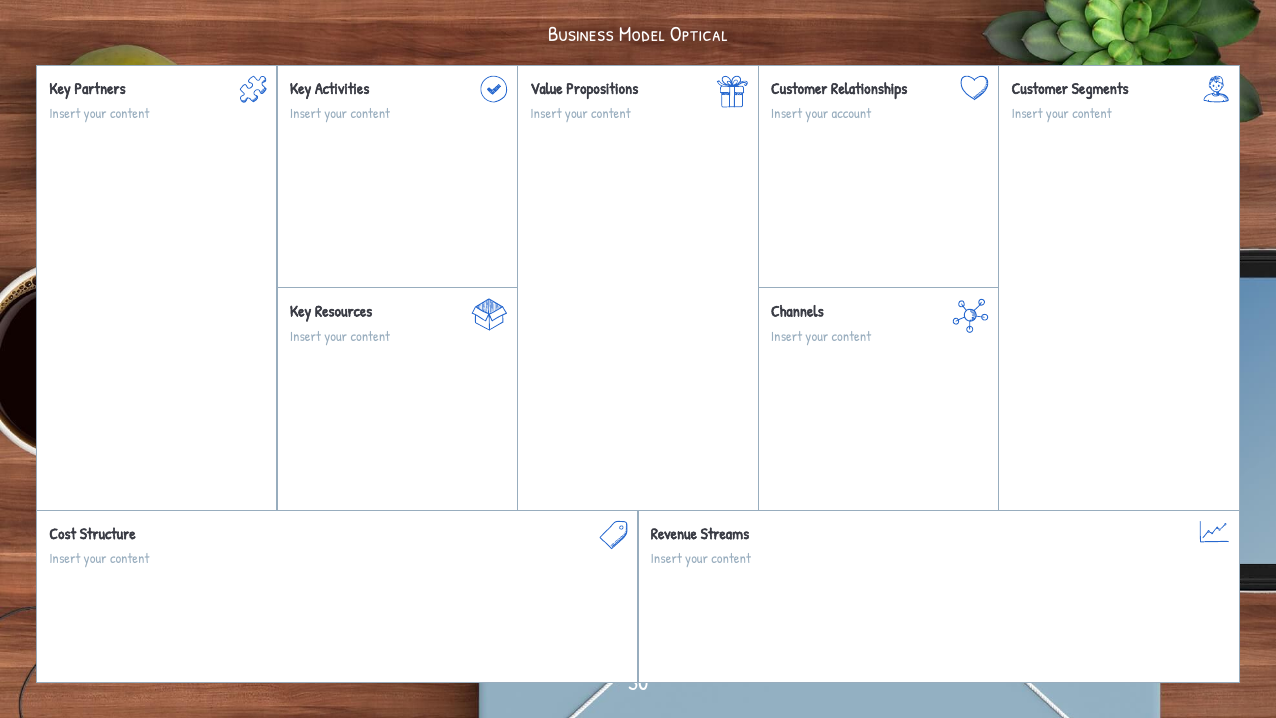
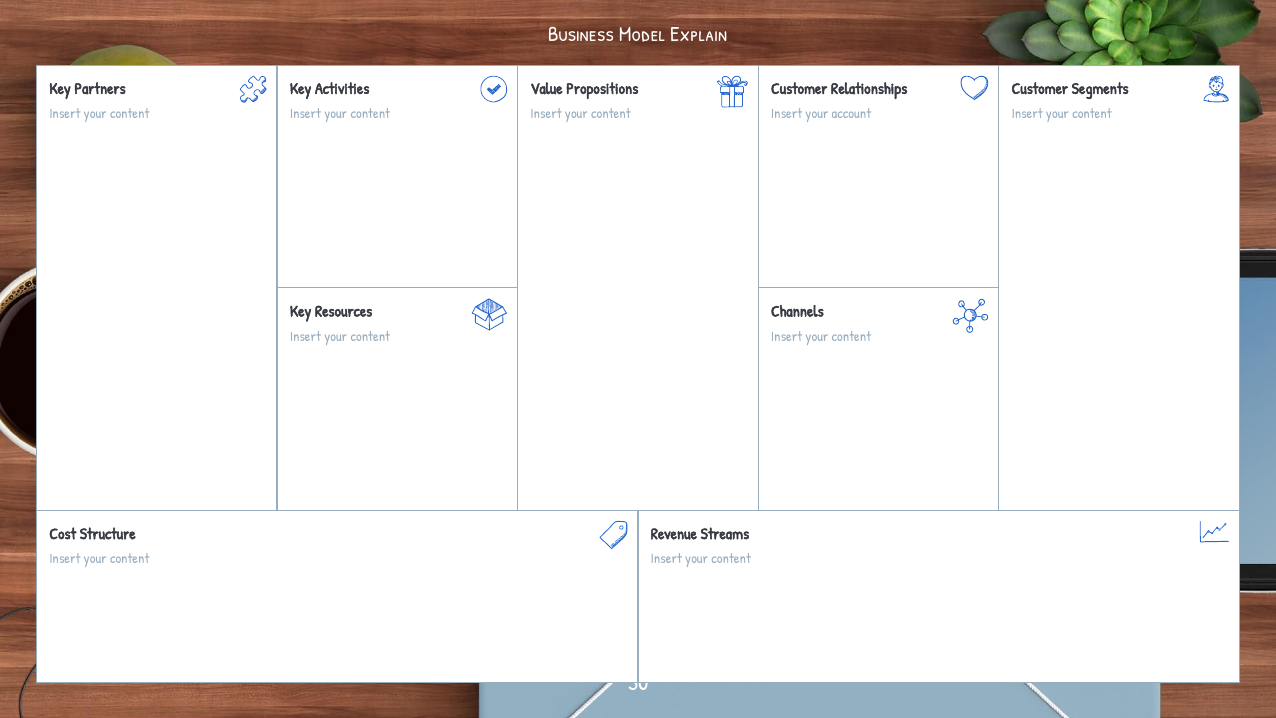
Optical: Optical -> Explain
